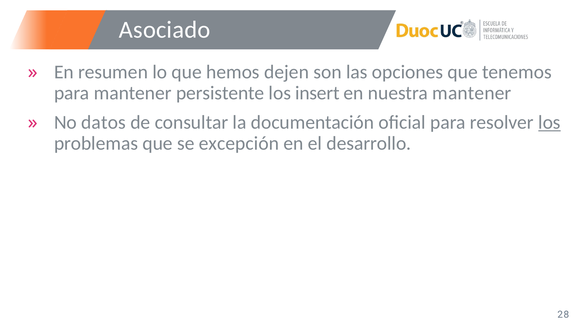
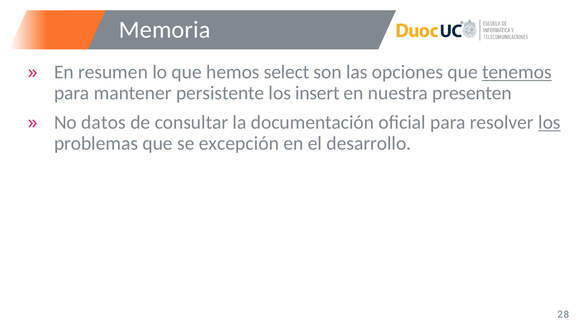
Asociado: Asociado -> Memoria
dejen: dejen -> select
tenemos underline: none -> present
nuestra mantener: mantener -> presenten
